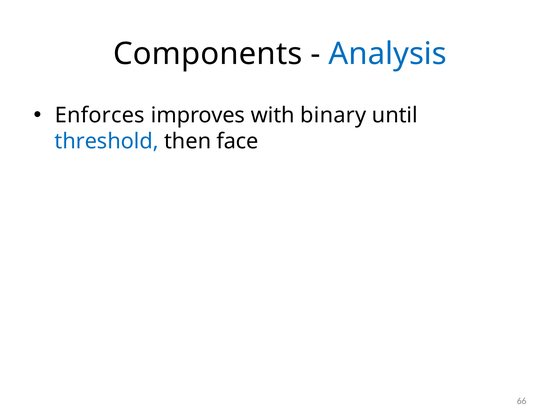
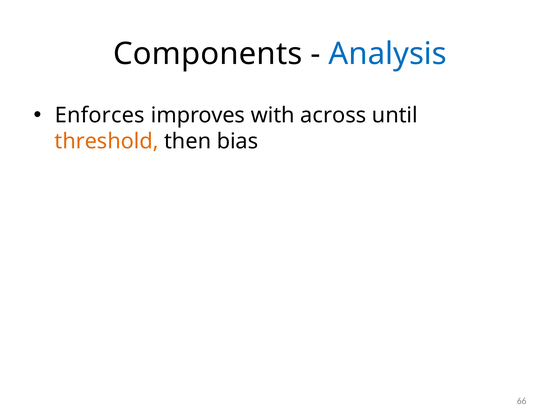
binary: binary -> across
threshold colour: blue -> orange
face: face -> bias
